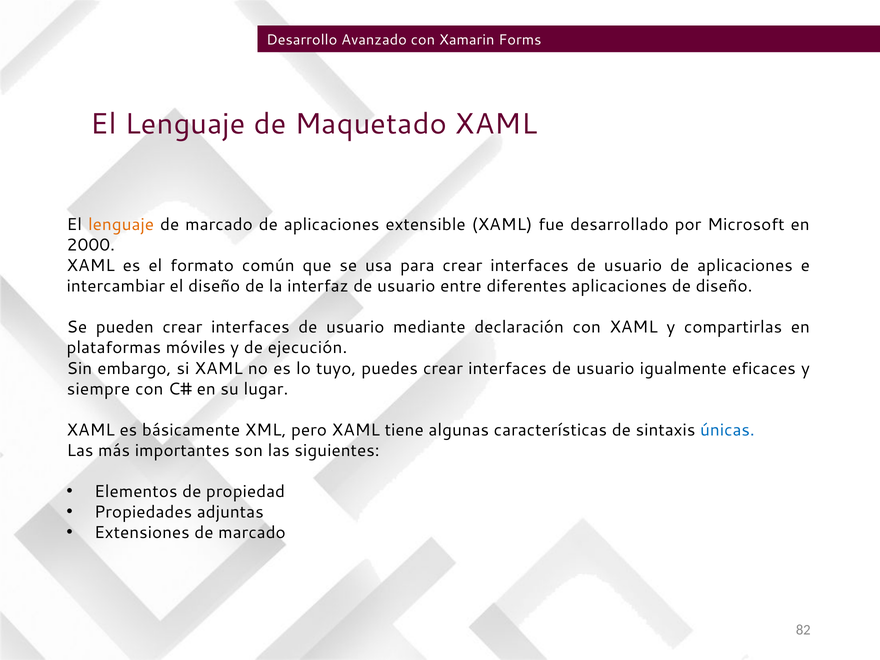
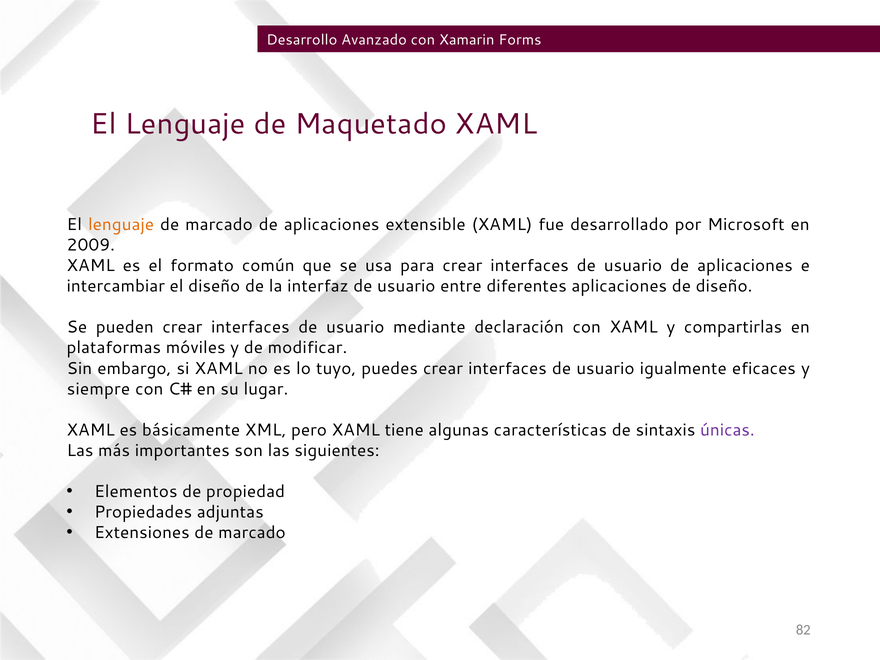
2000: 2000 -> 2009
ejecución: ejecución -> modificar
únicas colour: blue -> purple
